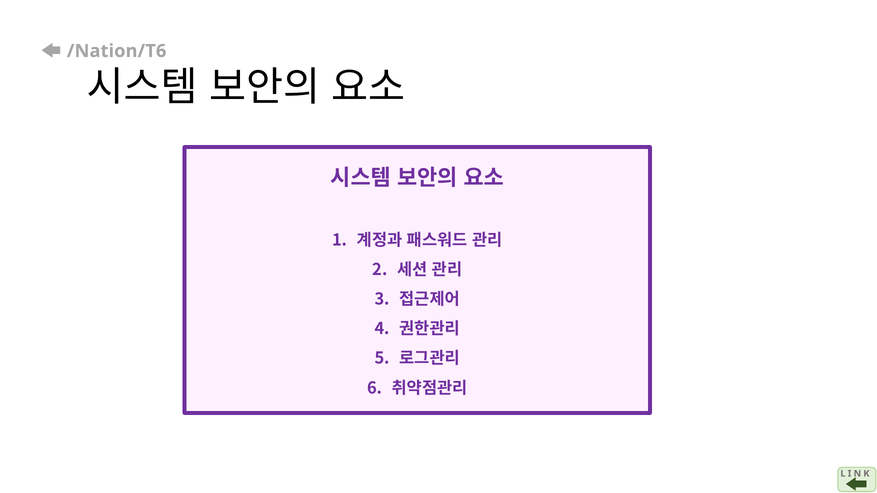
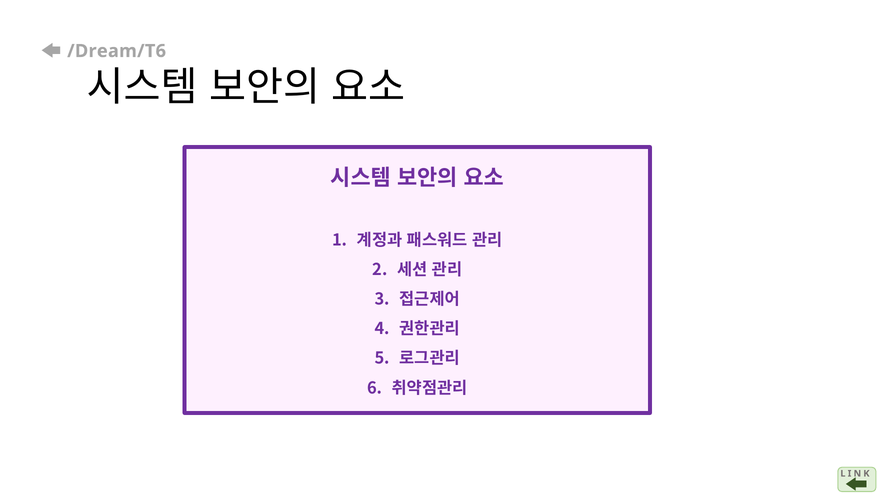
/Nation/T6: /Nation/T6 -> /Dream/T6
